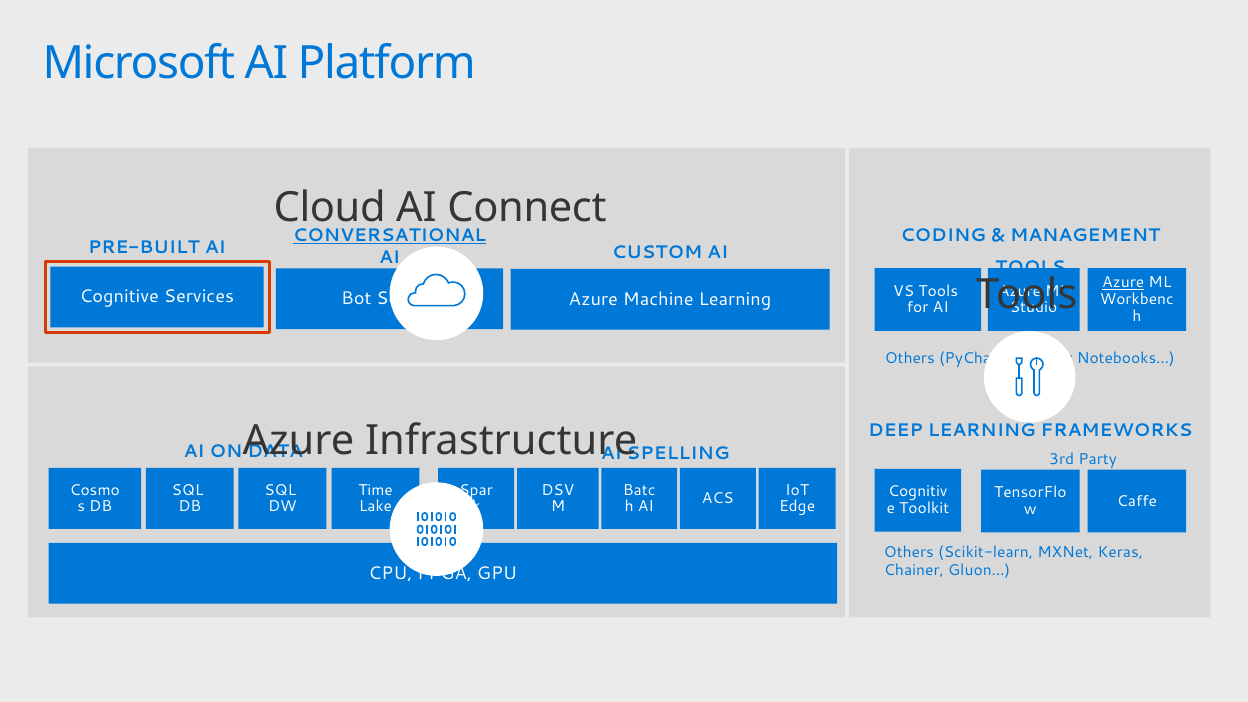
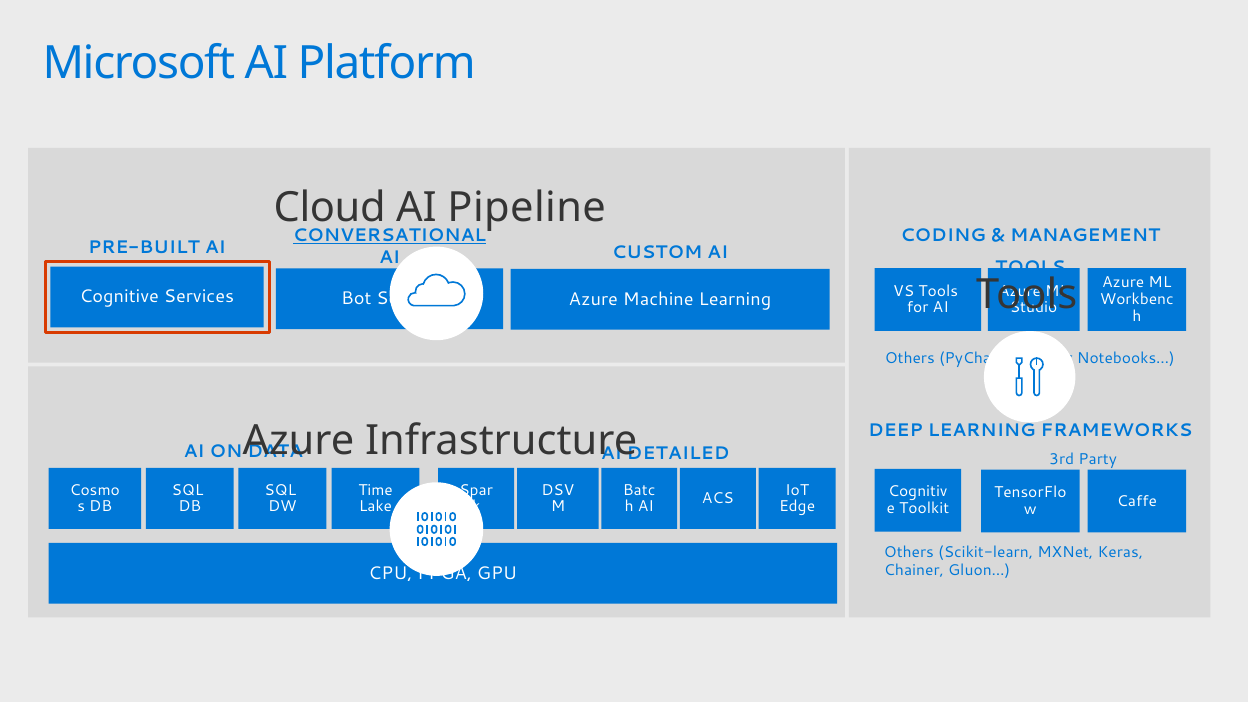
Connect: Connect -> Pipeline
Azure at (1123, 283) underline: present -> none
SPELLING: SPELLING -> DETAILED
